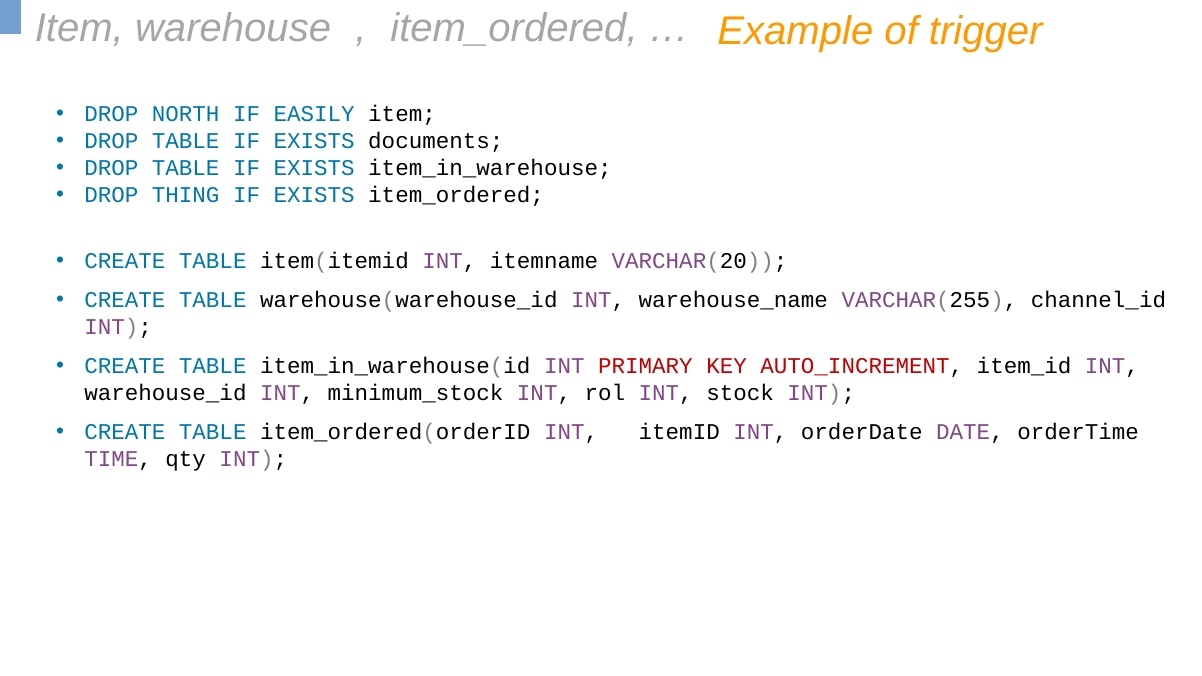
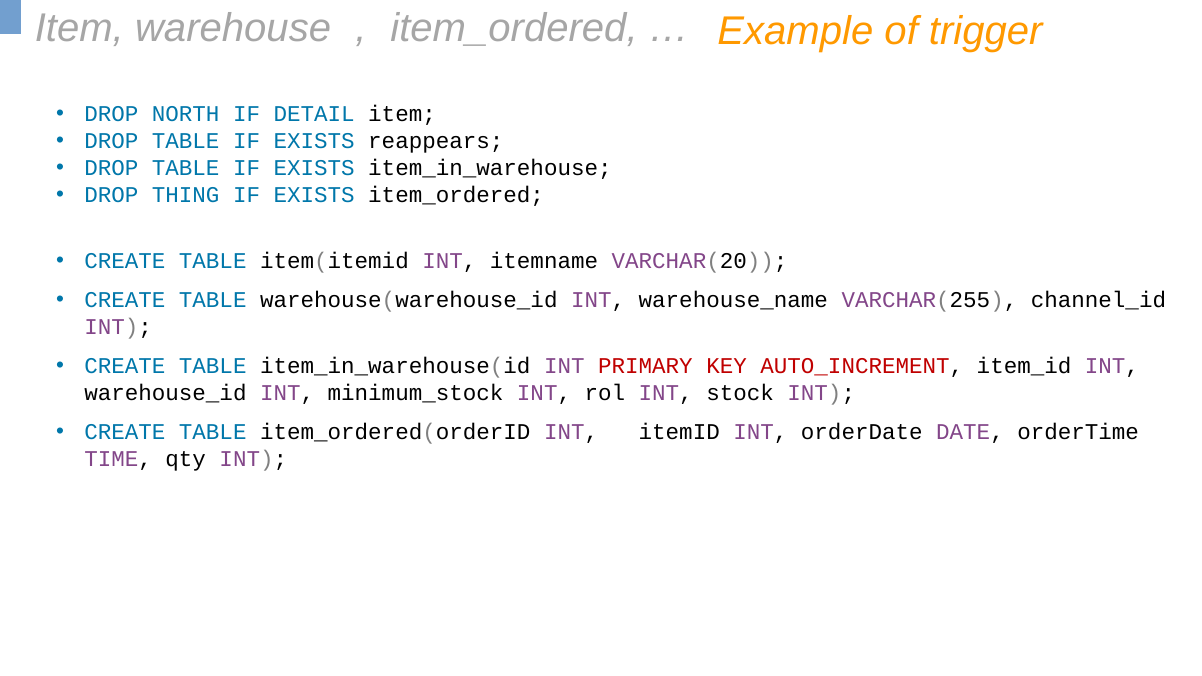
EASILY: EASILY -> DETAIL
documents: documents -> reappears
